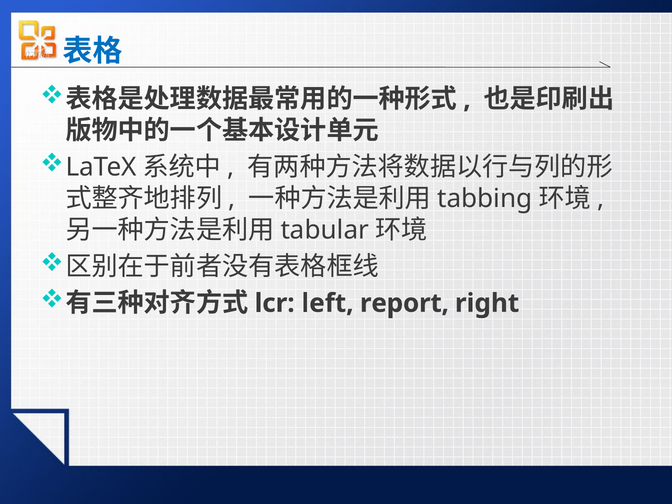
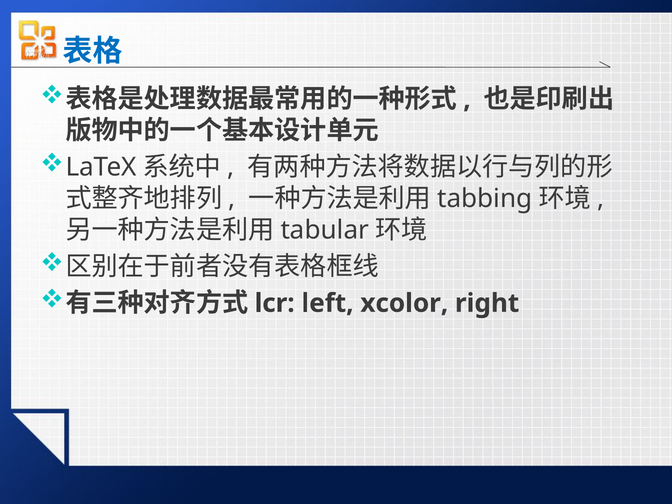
report: report -> xcolor
